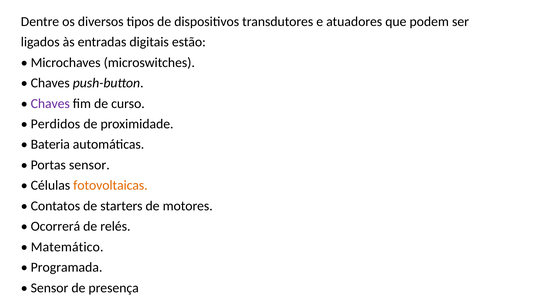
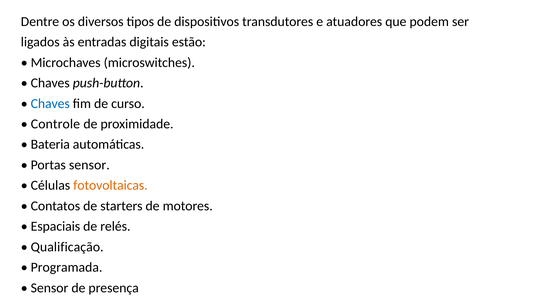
Chaves at (50, 104) colour: purple -> blue
Perdidos: Perdidos -> Controle
Ocorrerá: Ocorrerá -> Espaciais
Matemático: Matemático -> Qualificação
